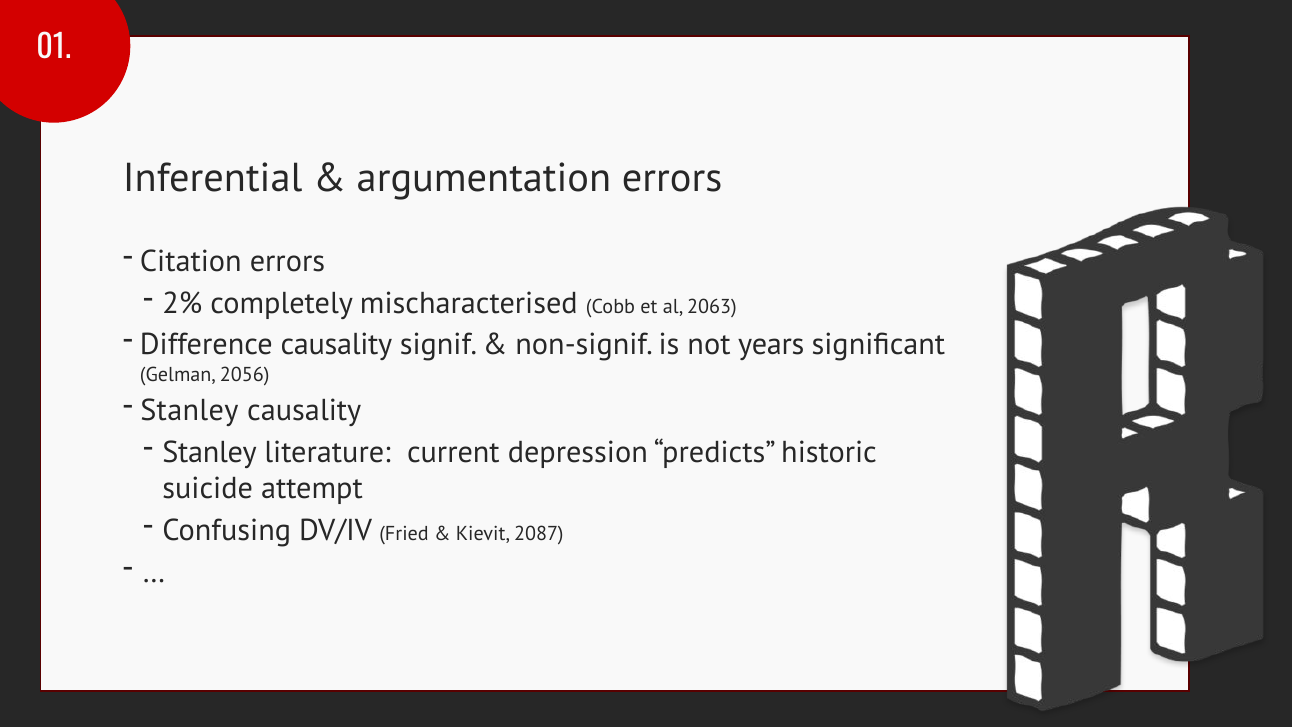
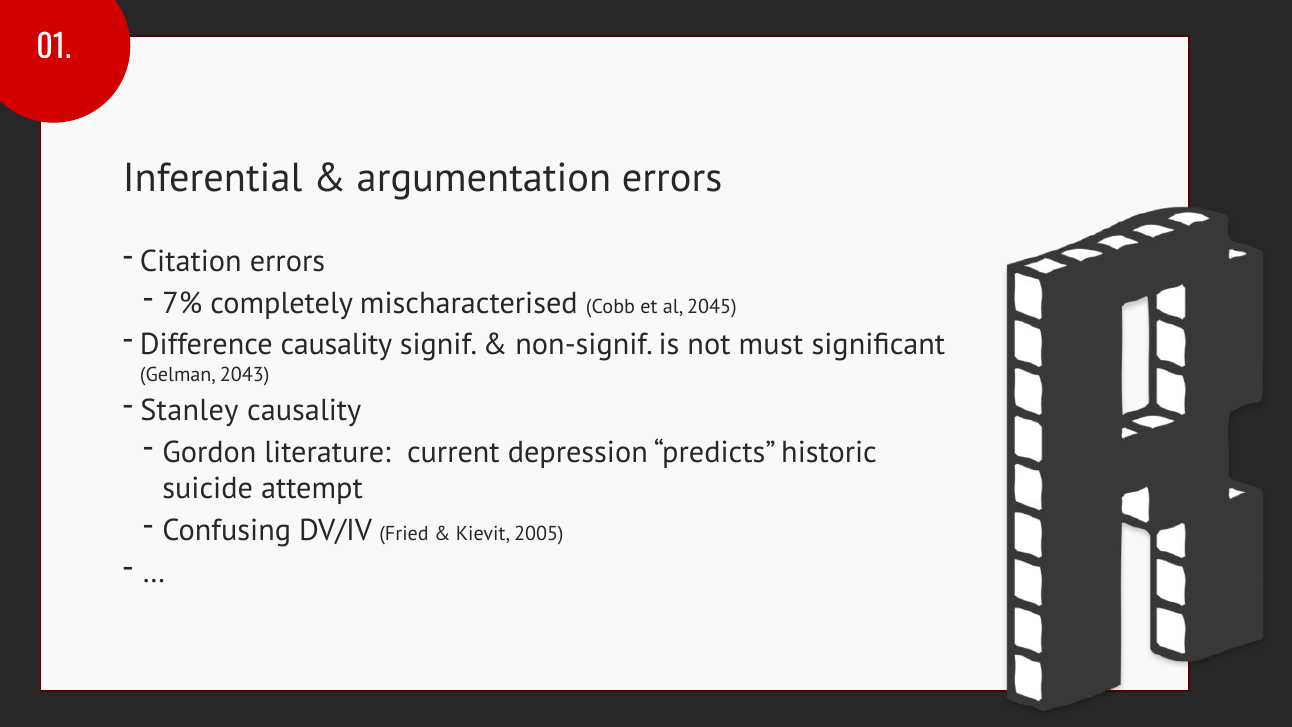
2%: 2% -> 7%
2063: 2063 -> 2045
years: years -> must
2056: 2056 -> 2043
Stanley at (210, 452): Stanley -> Gordon
2087: 2087 -> 2005
